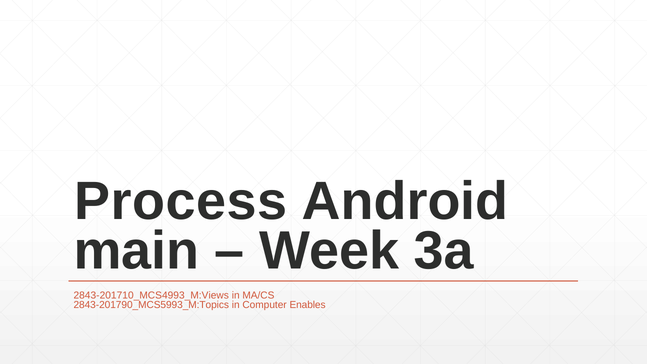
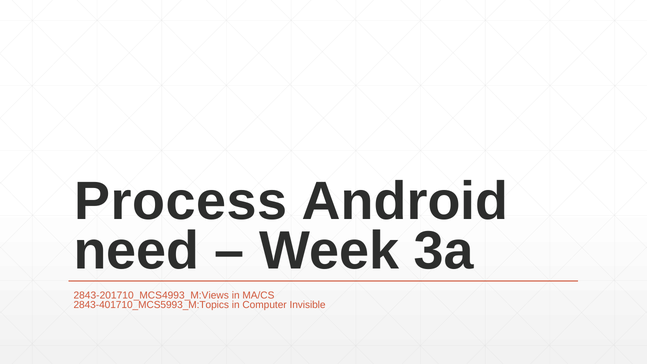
main: main -> need
2843-201790_MCS5993_M:Topics: 2843-201790_MCS5993_M:Topics -> 2843-401710_MCS5993_M:Topics
Enables: Enables -> Invisible
